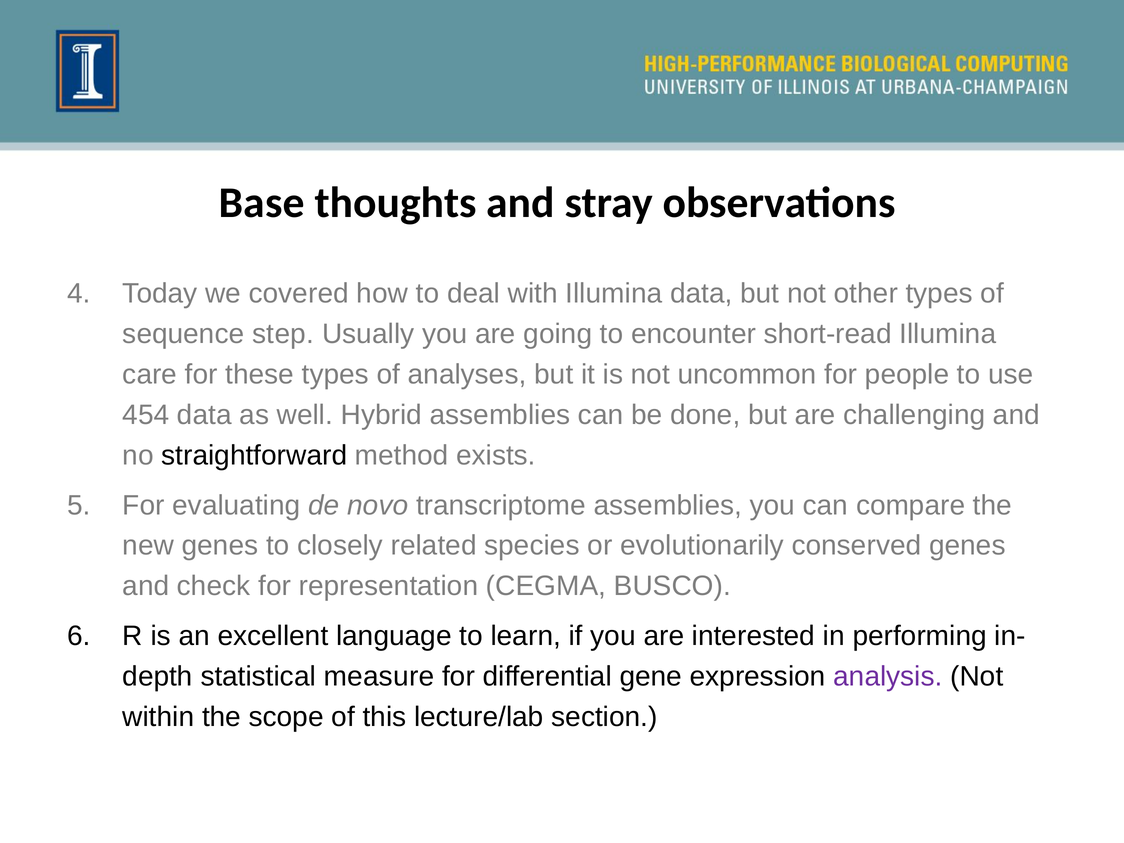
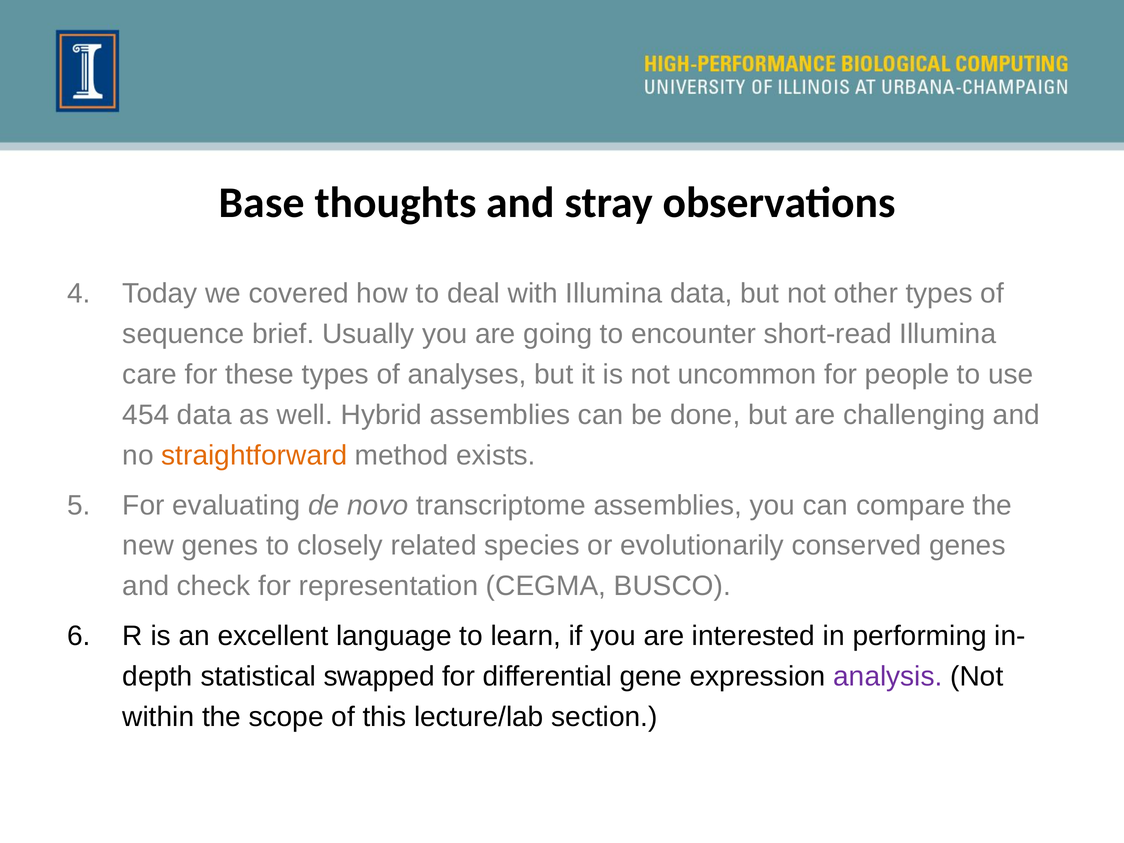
step: step -> brief
straightforward colour: black -> orange
measure: measure -> swapped
